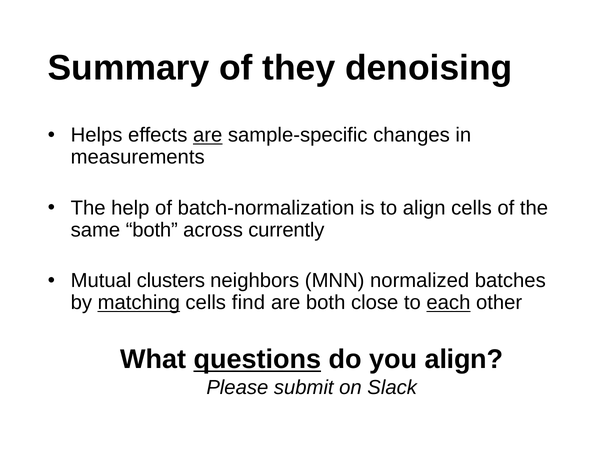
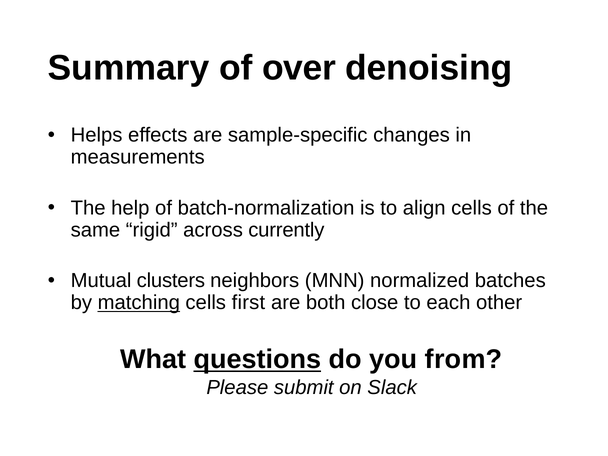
they: they -> over
are at (208, 135) underline: present -> none
same both: both -> rigid
find: find -> first
each underline: present -> none
you align: align -> from
